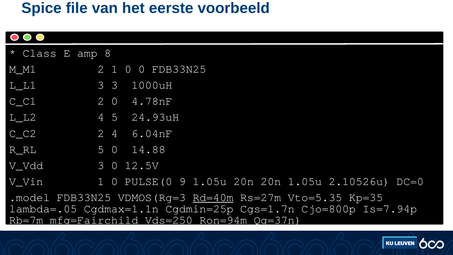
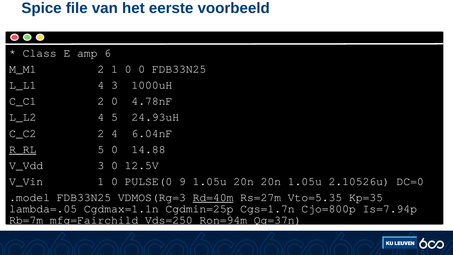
8: 8 -> 6
L_L1 3: 3 -> 4
R_RL underline: none -> present
